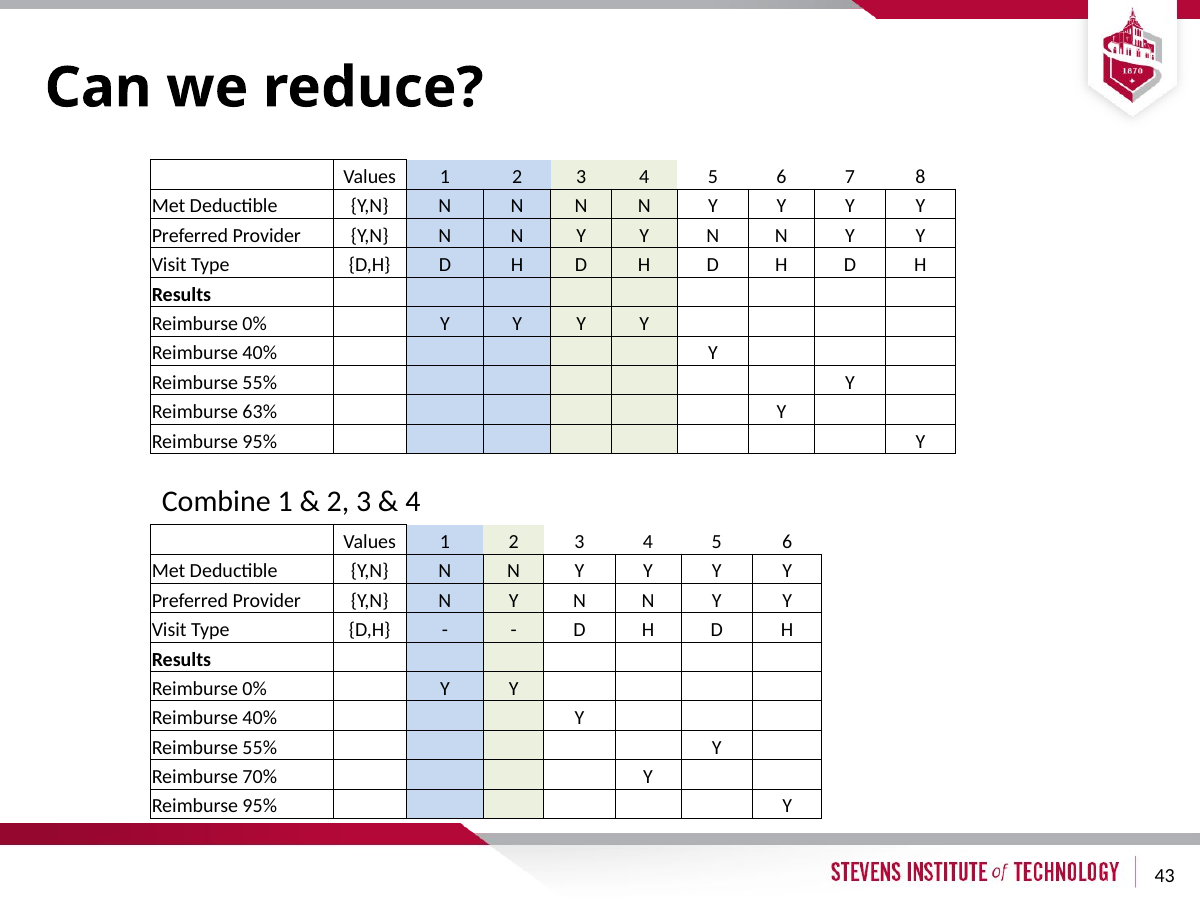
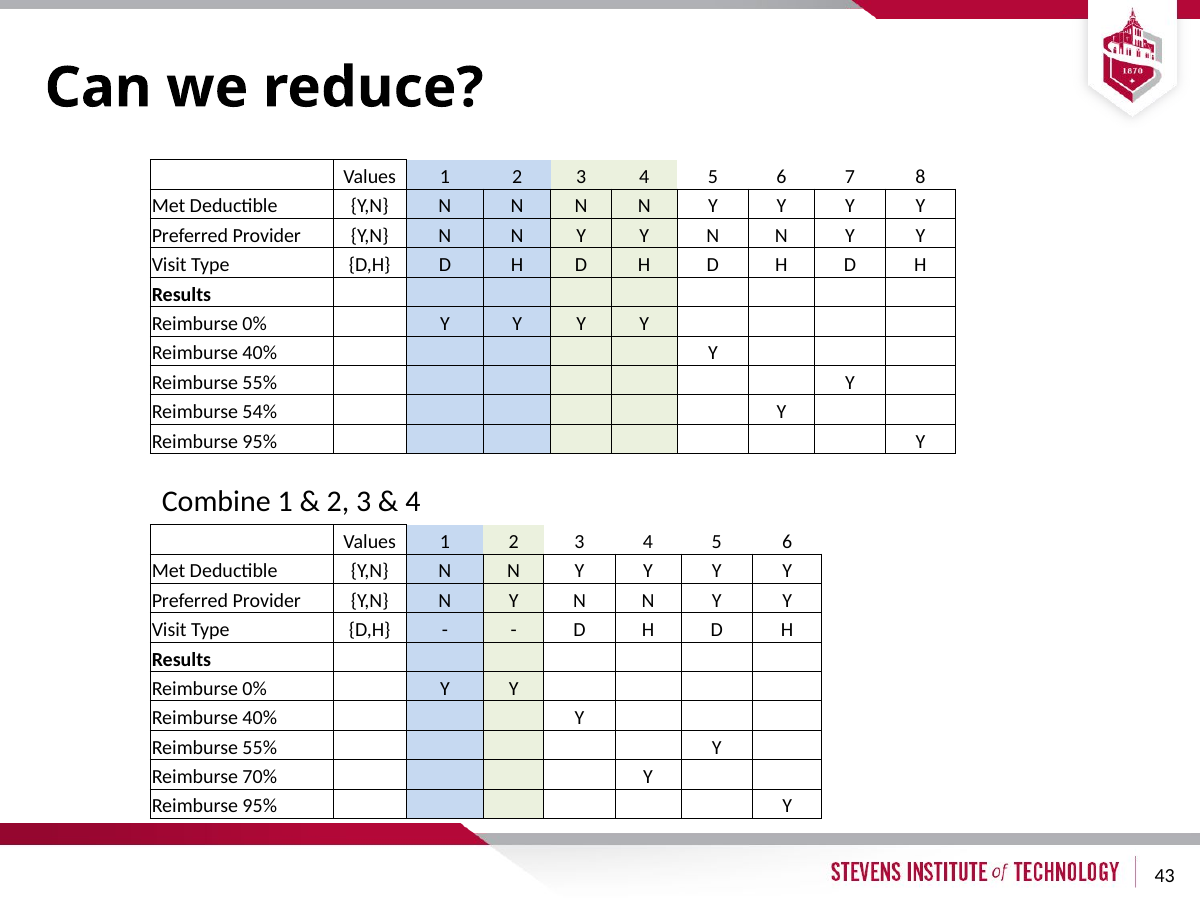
63%: 63% -> 54%
